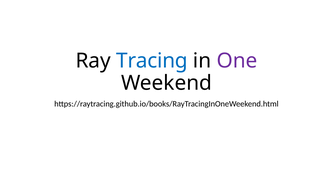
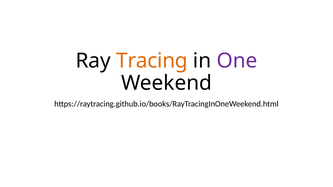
Tracing colour: blue -> orange
